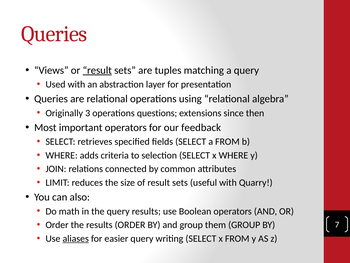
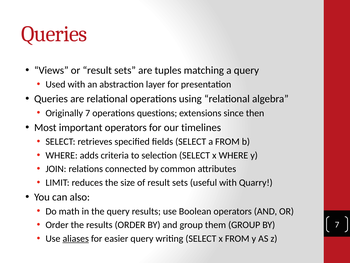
result at (97, 70) underline: present -> none
Originally 3: 3 -> 7
feedback: feedback -> timelines
